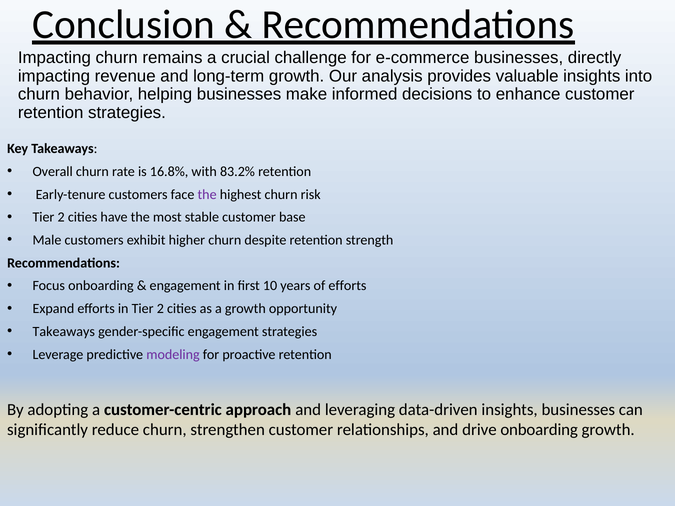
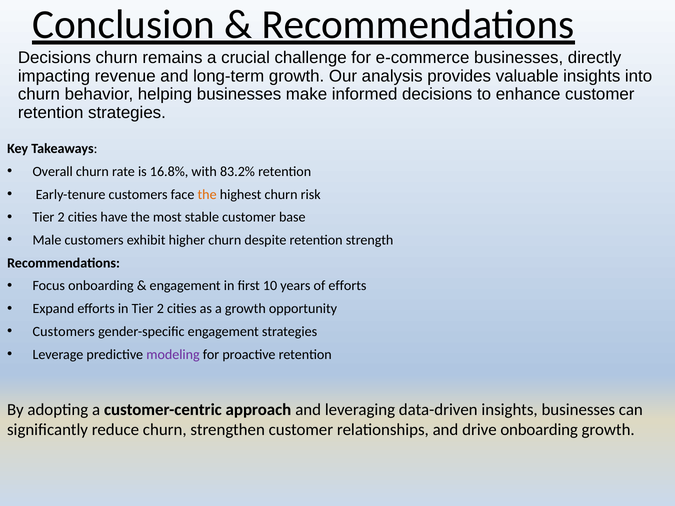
Impacting at (54, 58): Impacting -> Decisions
the at (207, 194) colour: purple -> orange
Takeaways at (64, 332): Takeaways -> Customers
